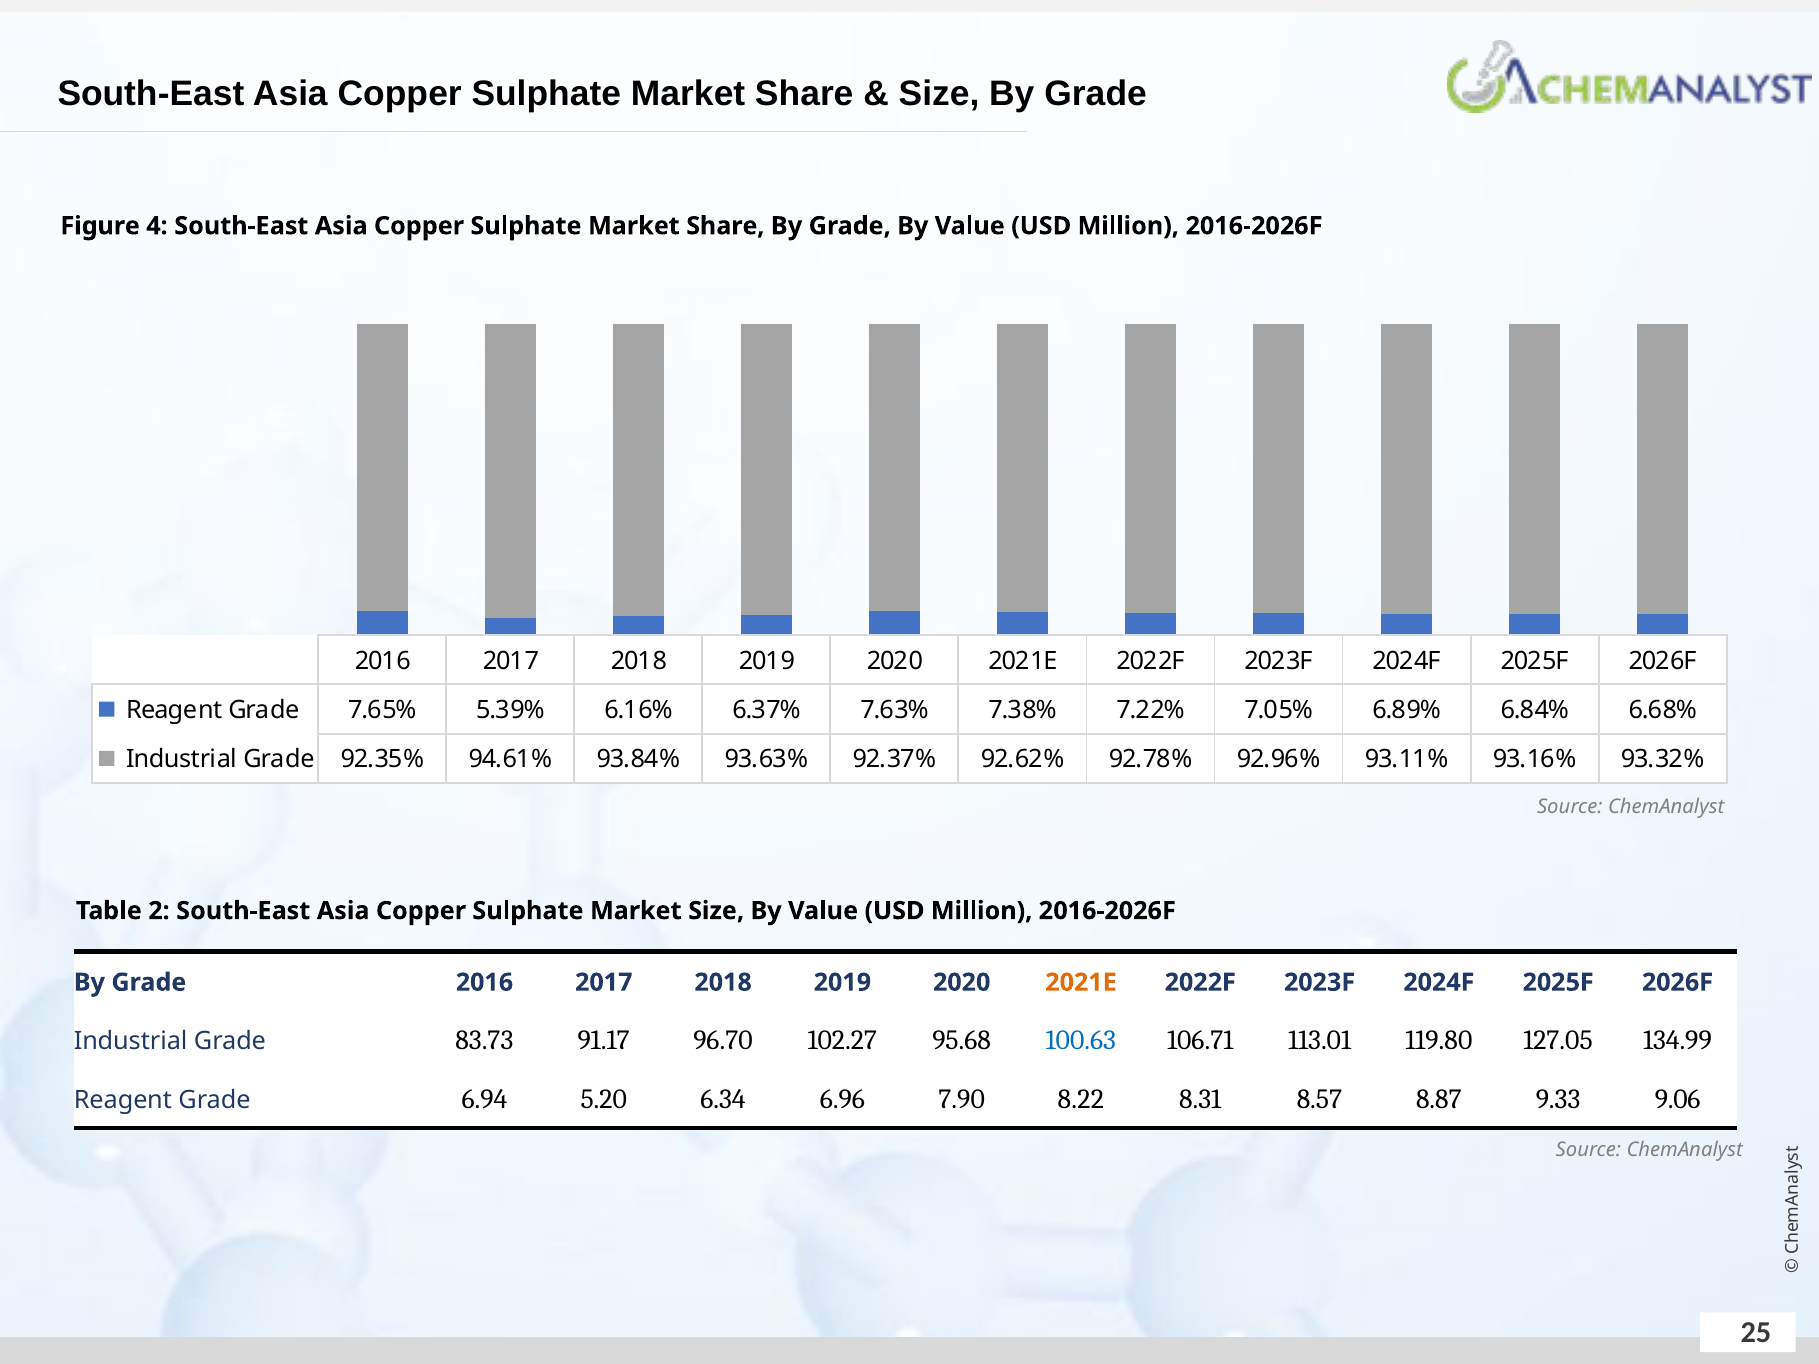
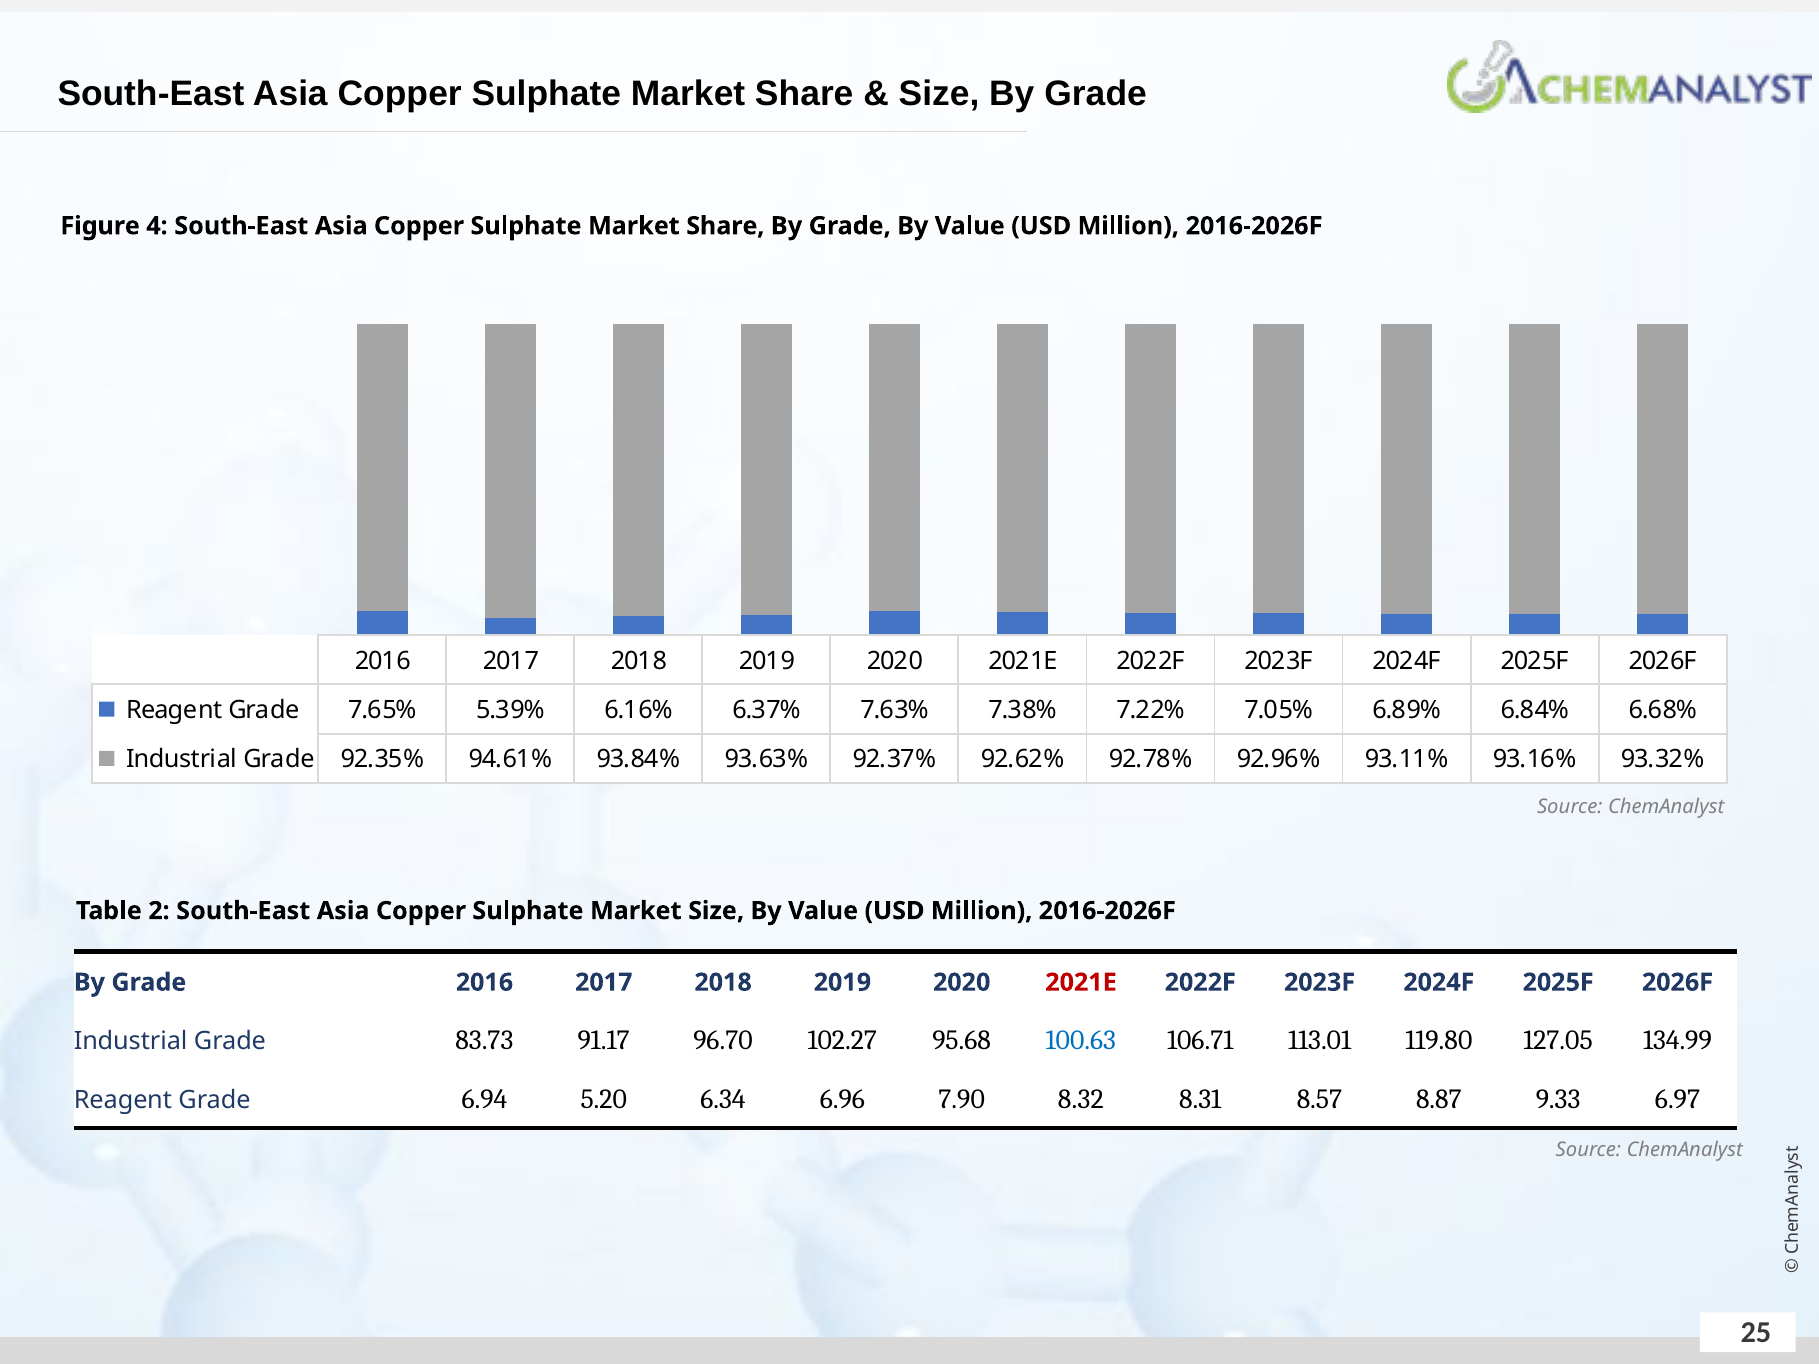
2021E at (1081, 983) colour: orange -> red
8.22: 8.22 -> 8.32
9.06: 9.06 -> 6.97
